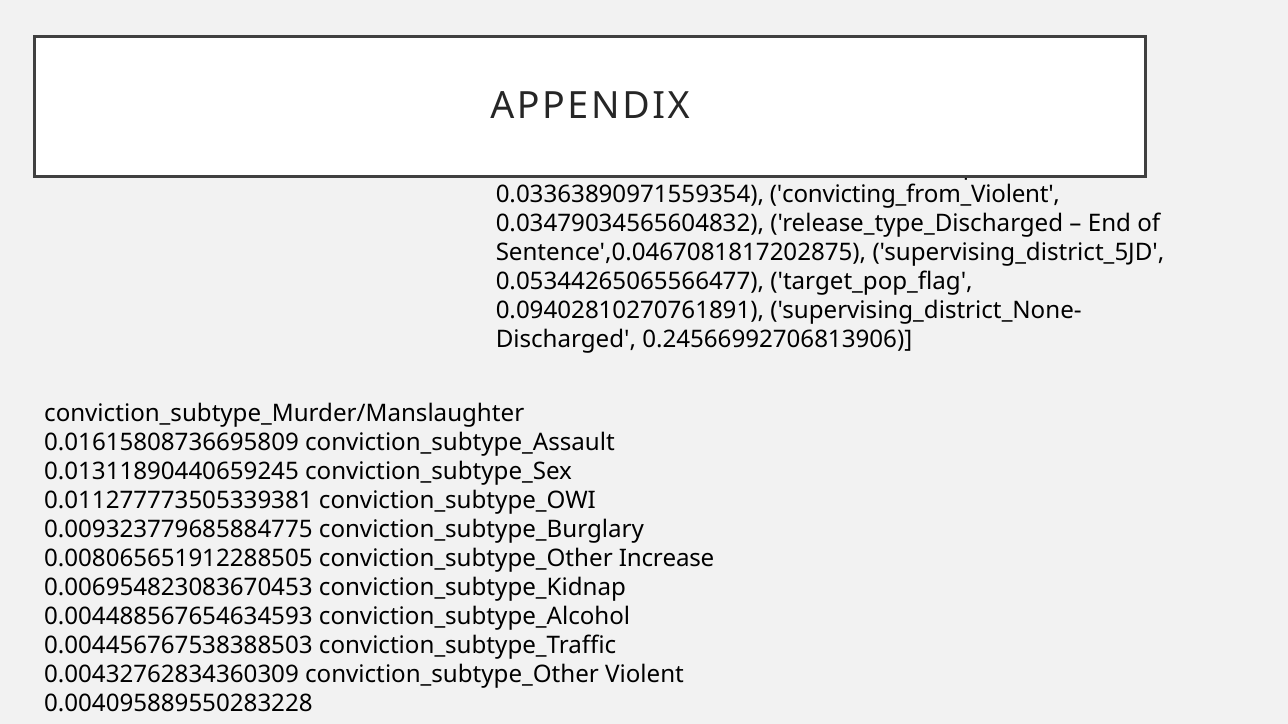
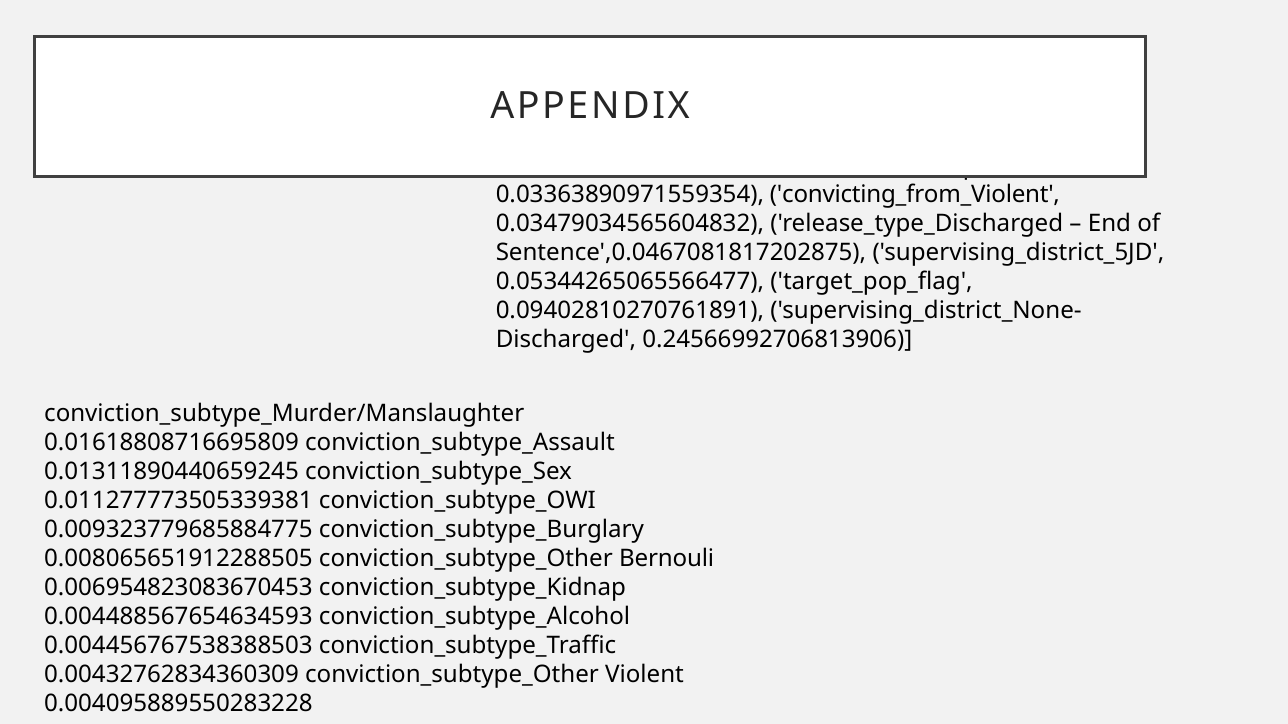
0.01615808736695809: 0.01615808736695809 -> 0.01618808716695809
Increase: Increase -> Bernouli
